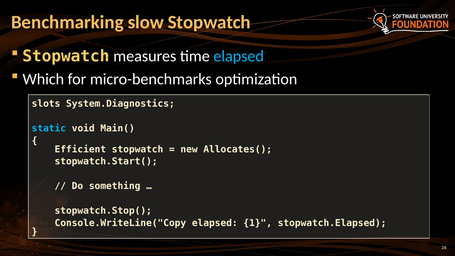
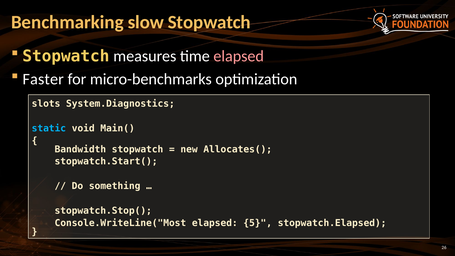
elapsed at (239, 56) colour: light blue -> pink
Which: Which -> Faster
Efficient: Efficient -> Bandwidth
Console.WriteLine("Copy: Console.WriteLine("Copy -> Console.WriteLine("Most
1: 1 -> 5
